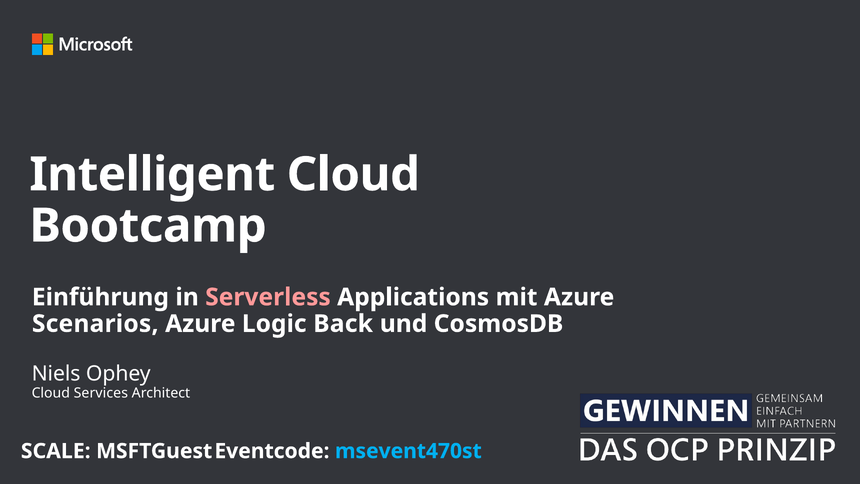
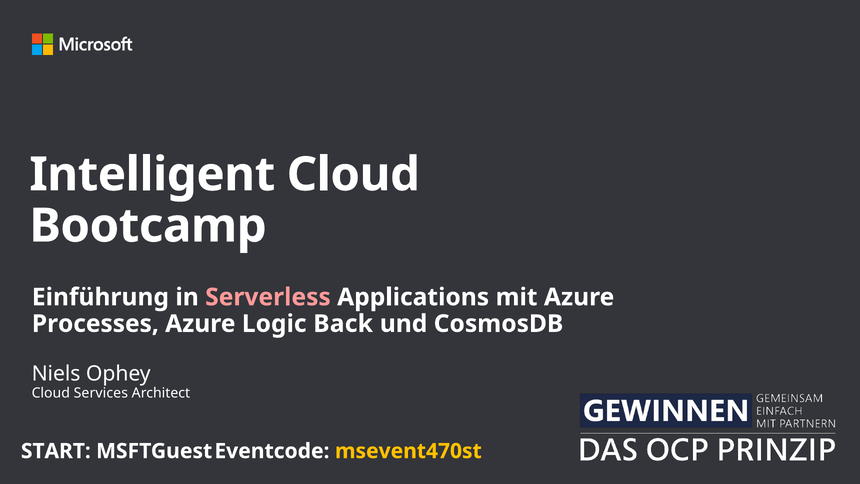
Scenarios: Scenarios -> Processes
SCALE: SCALE -> START
msevent470st colour: light blue -> yellow
